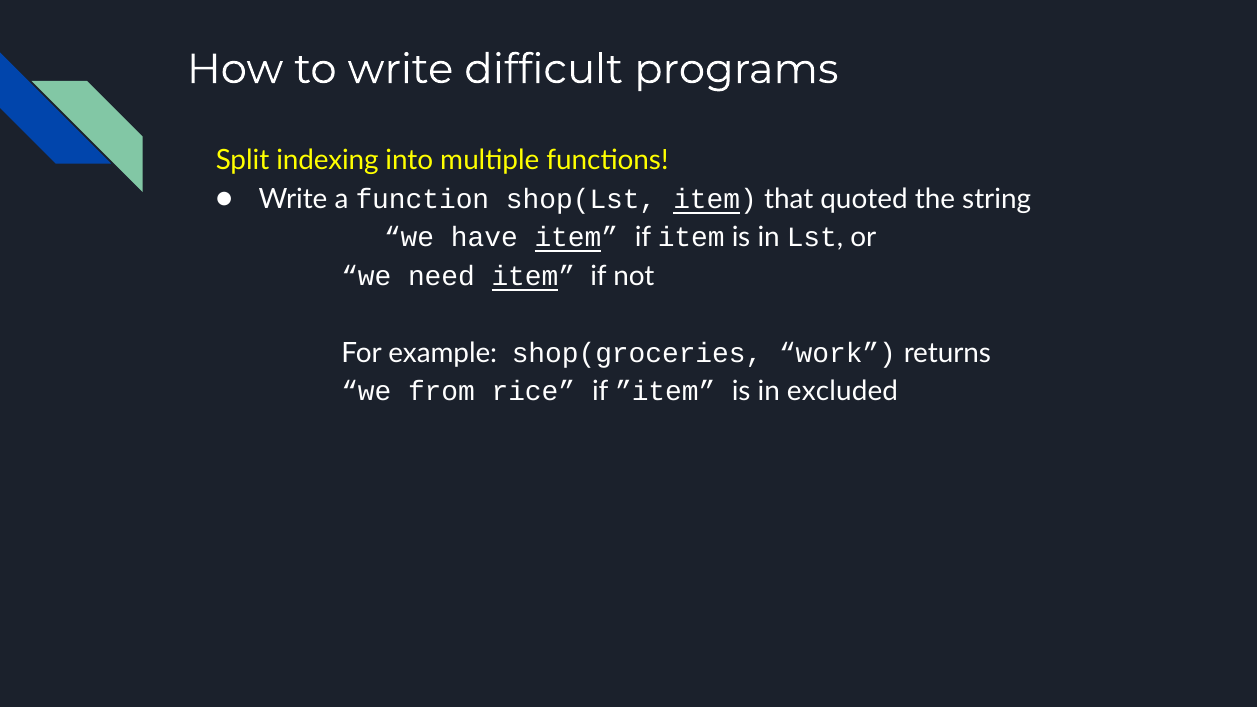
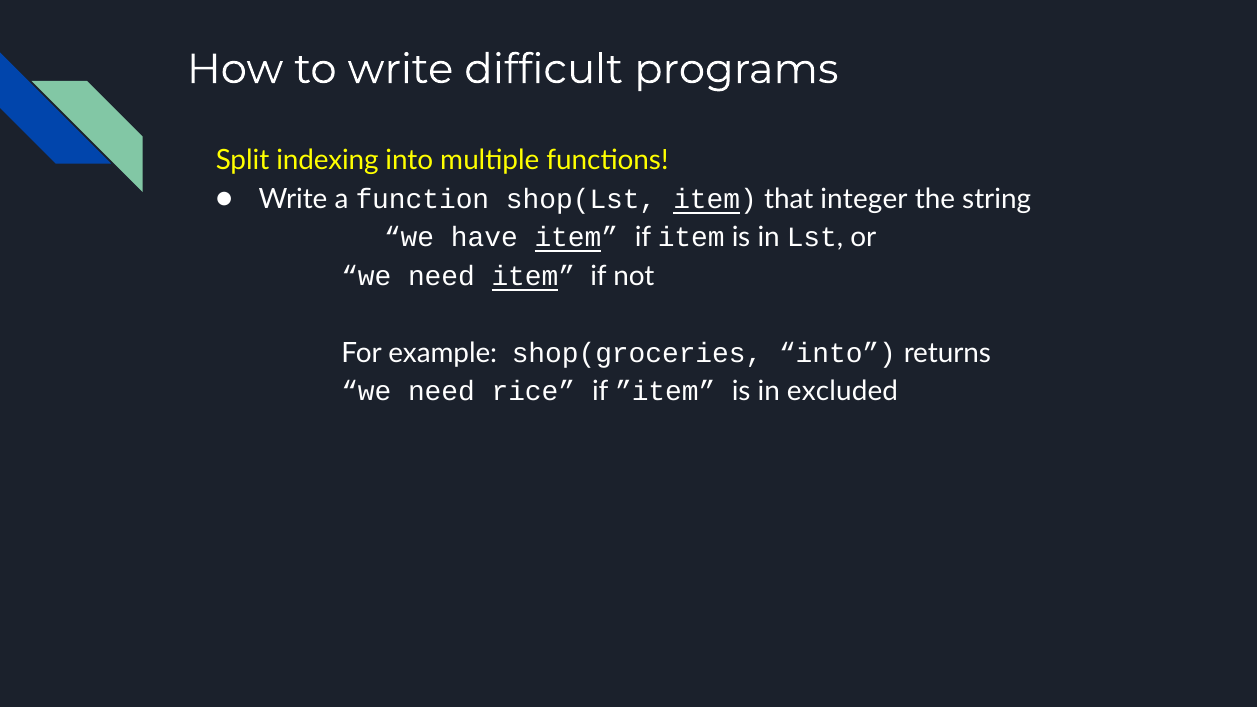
quoted: quoted -> integer
shop(groceries work: work -> into
from at (441, 392): from -> need
